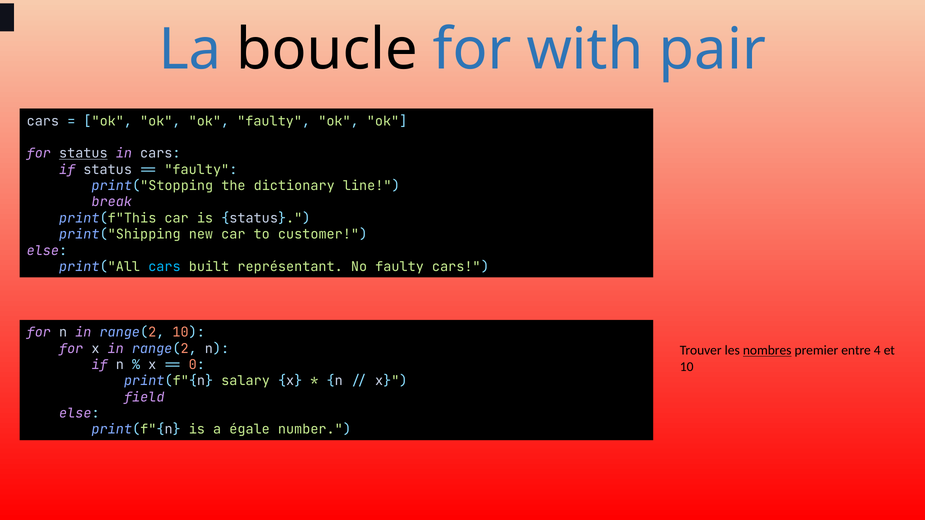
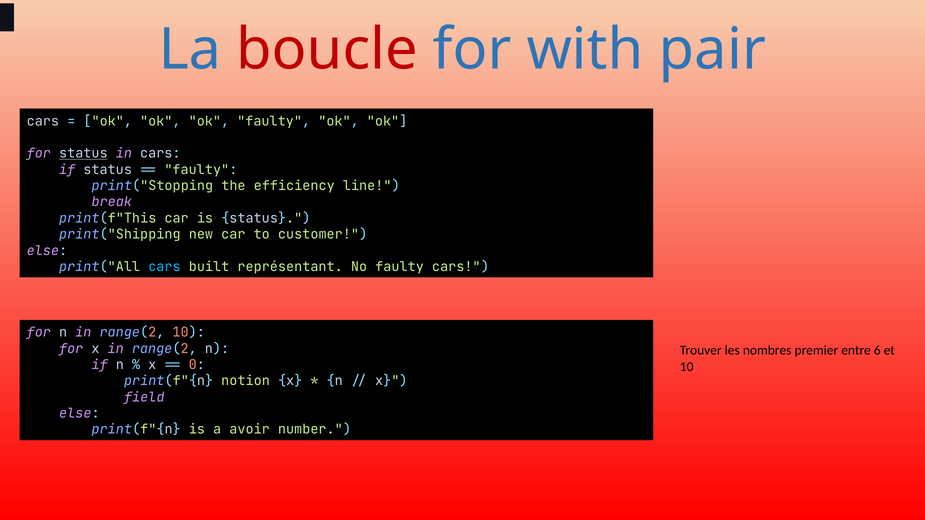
boucle colour: black -> red
dictionary: dictionary -> efficiency
nombres underline: present -> none
4: 4 -> 6
salary: salary -> notion
égale: égale -> avoir
